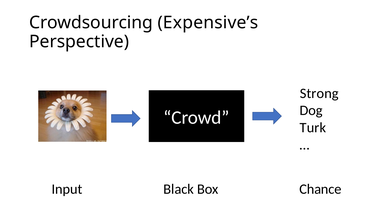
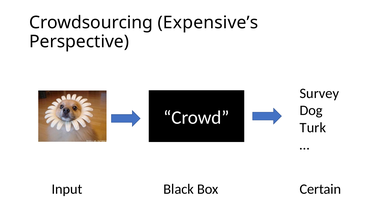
Strong: Strong -> Survey
Chance: Chance -> Certain
